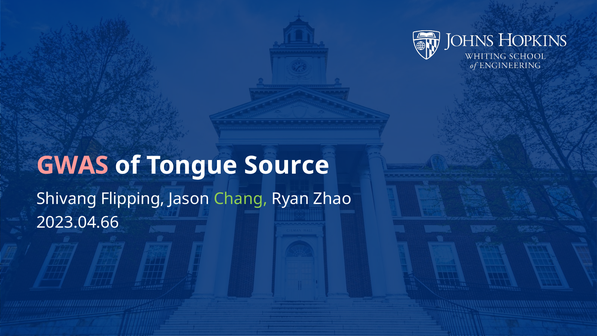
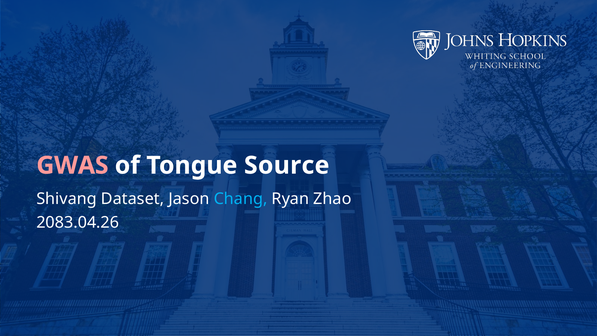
Flipping: Flipping -> Dataset
Chang colour: light green -> light blue
2023.04.66: 2023.04.66 -> 2083.04.26
